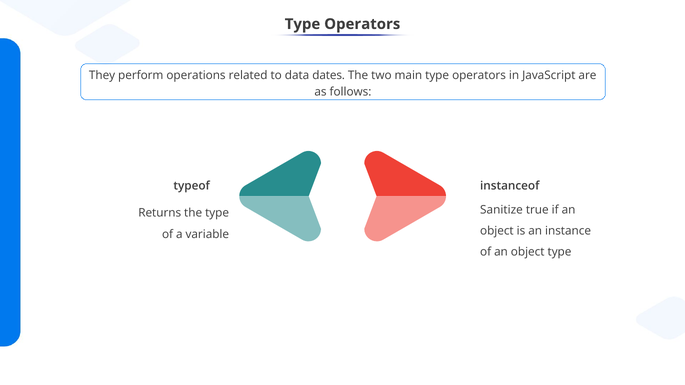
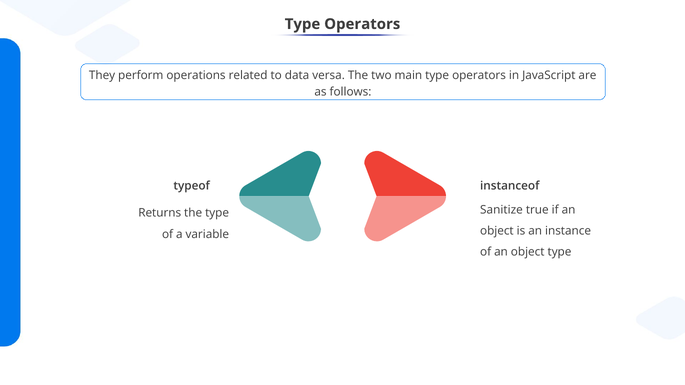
dates: dates -> versa
